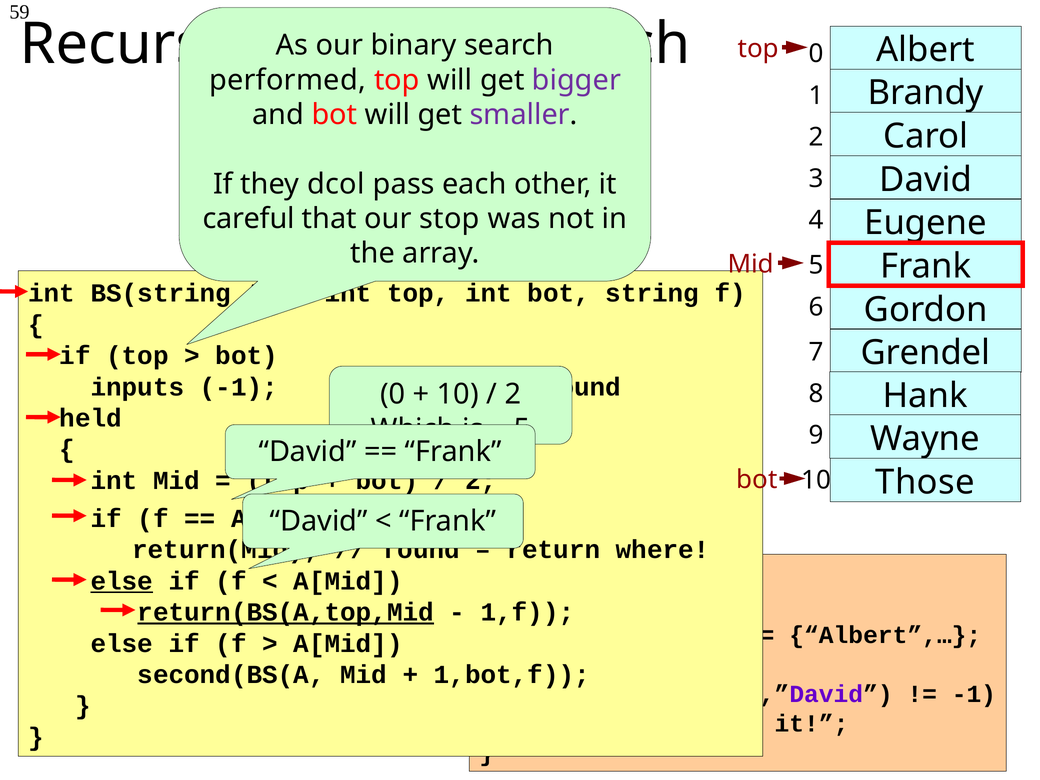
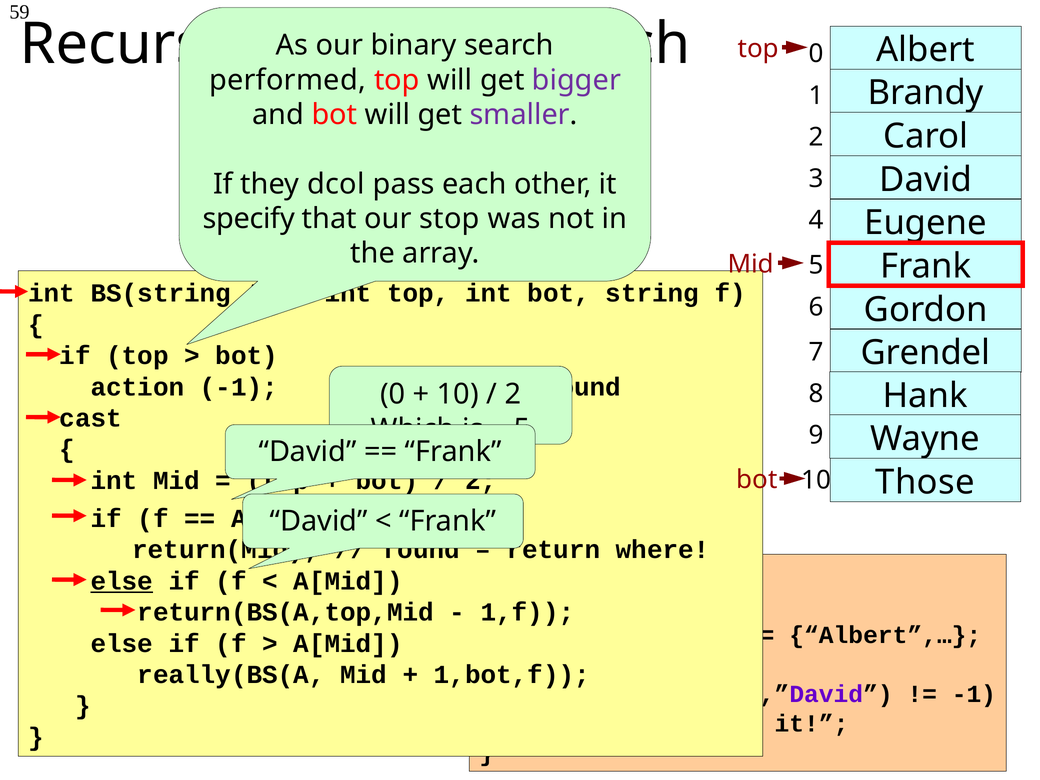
careful: careful -> specify
inputs: inputs -> action
held: held -> cast
return(BS(A,top,Mid underline: present -> none
second(BS(A: second(BS(A -> really(BS(A
